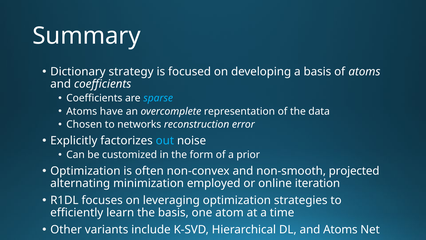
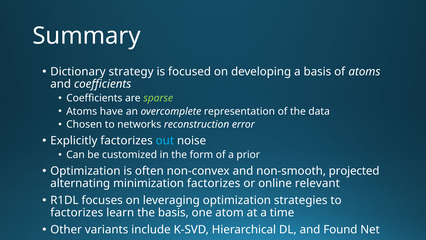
sparse colour: light blue -> light green
minimization employed: employed -> factorizes
iteration: iteration -> relevant
efficiently at (77, 213): efficiently -> factorizes
and Atoms: Atoms -> Found
